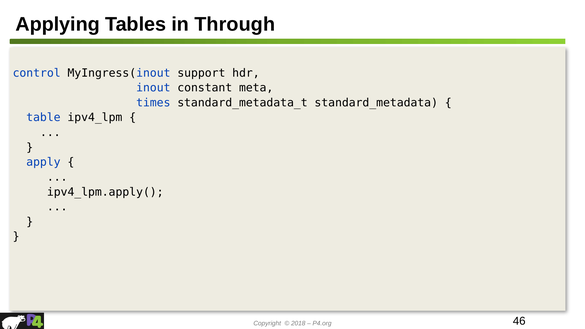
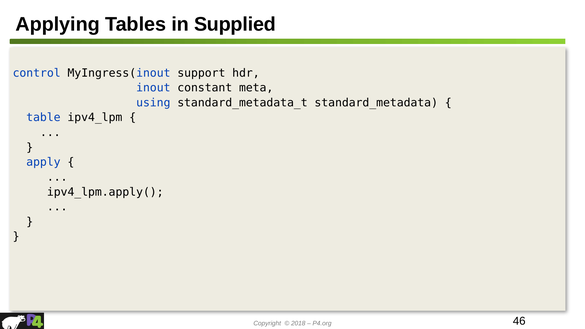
Through: Through -> Supplied
times: times -> using
